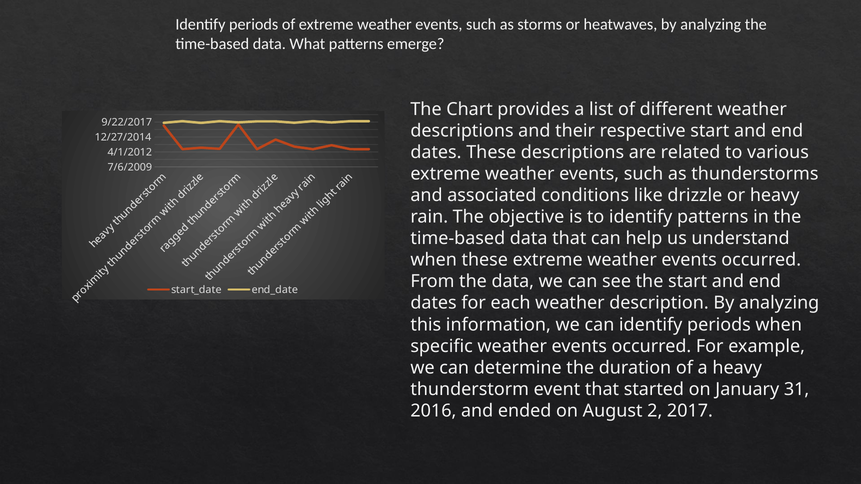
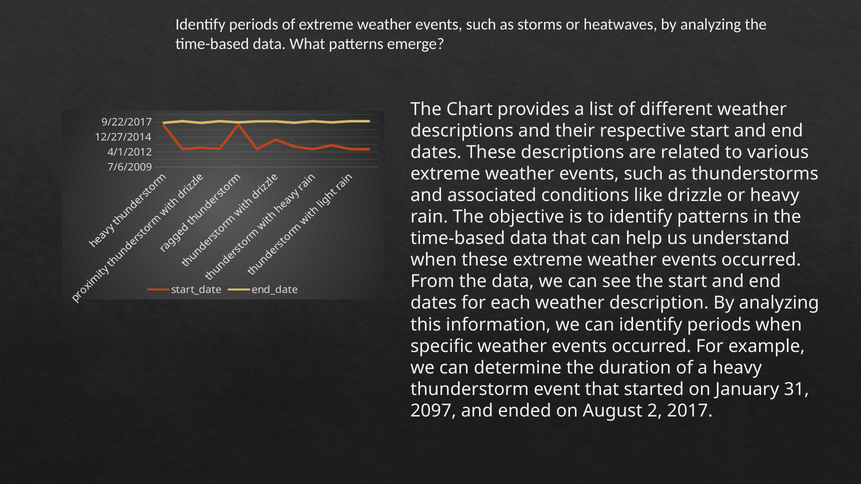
2016: 2016 -> 2097
